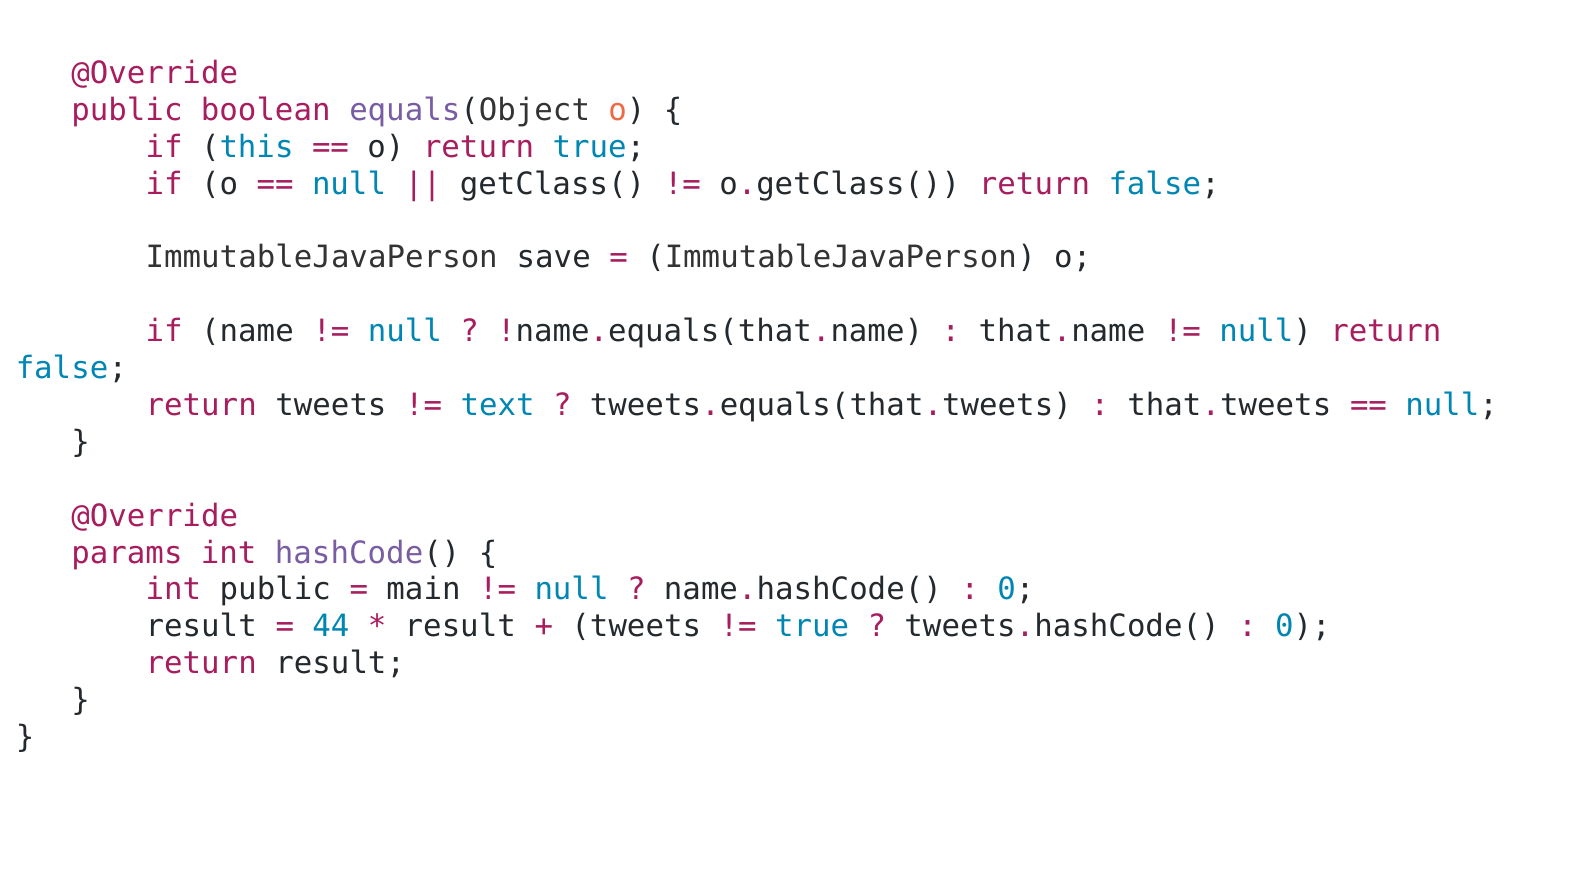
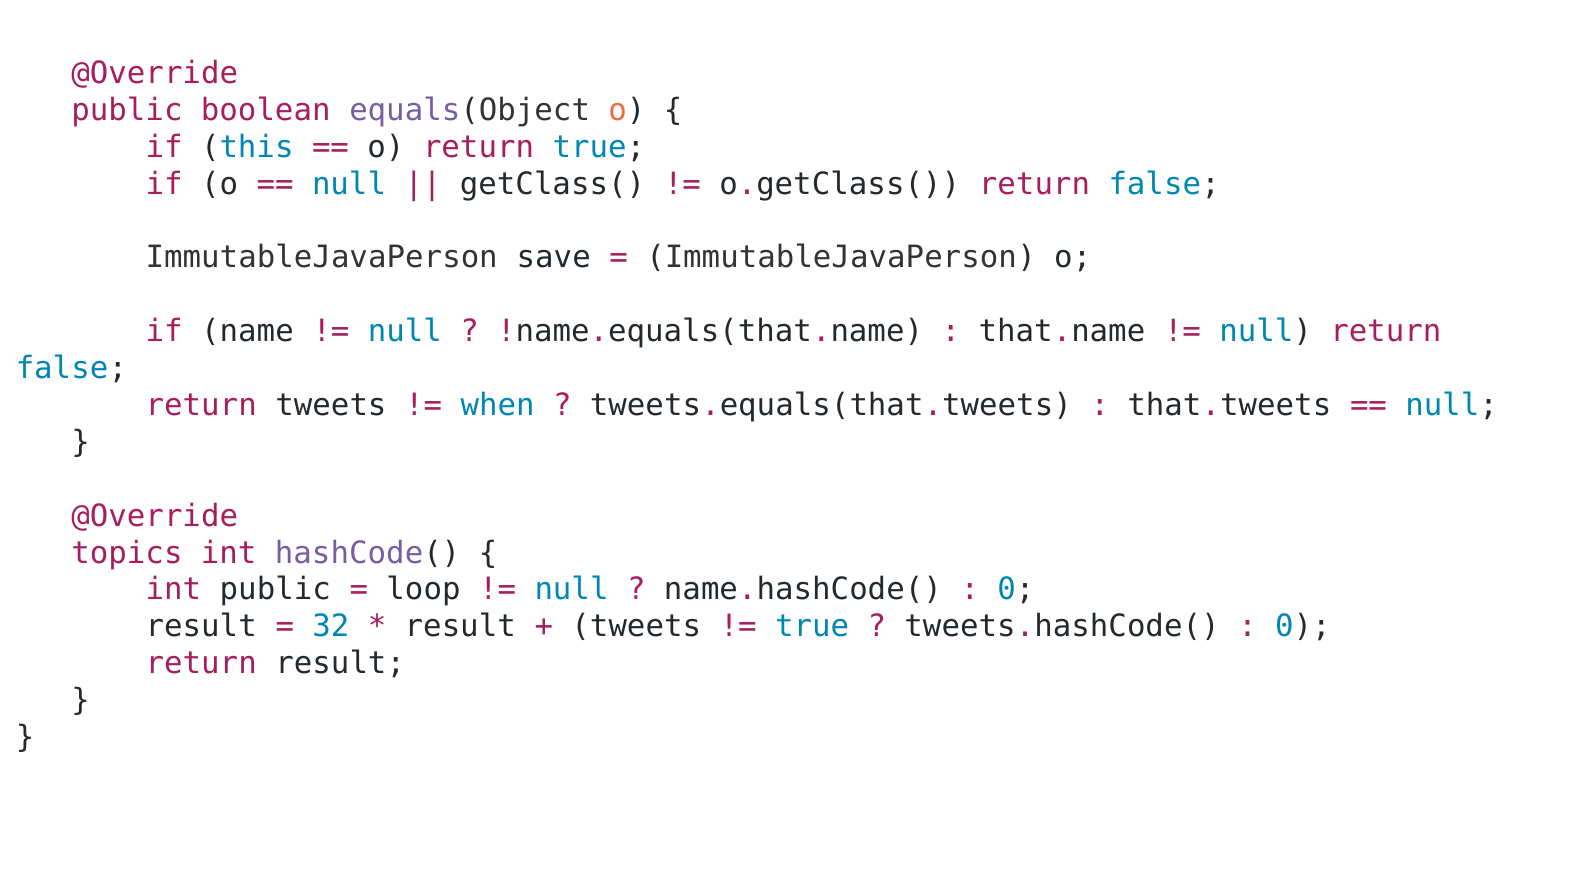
text: text -> when
params: params -> topics
main: main -> loop
44: 44 -> 32
